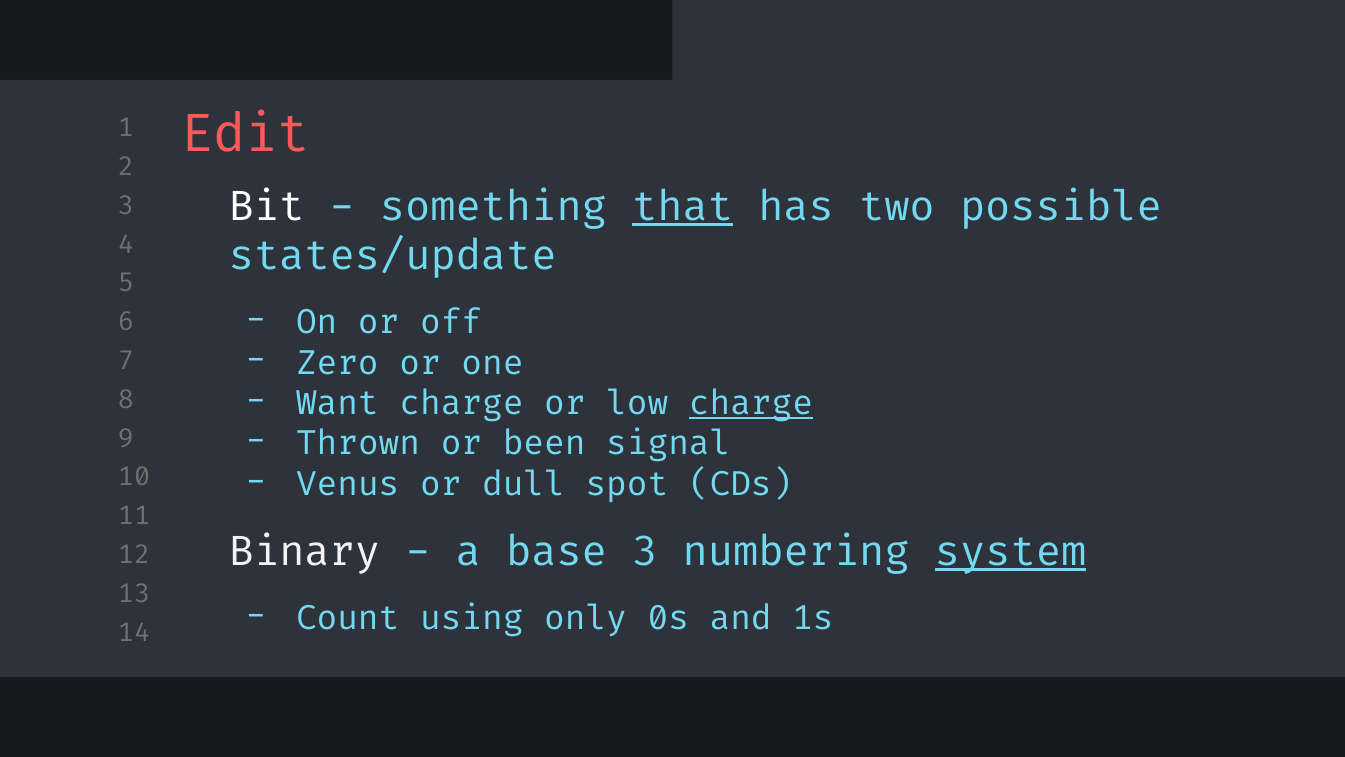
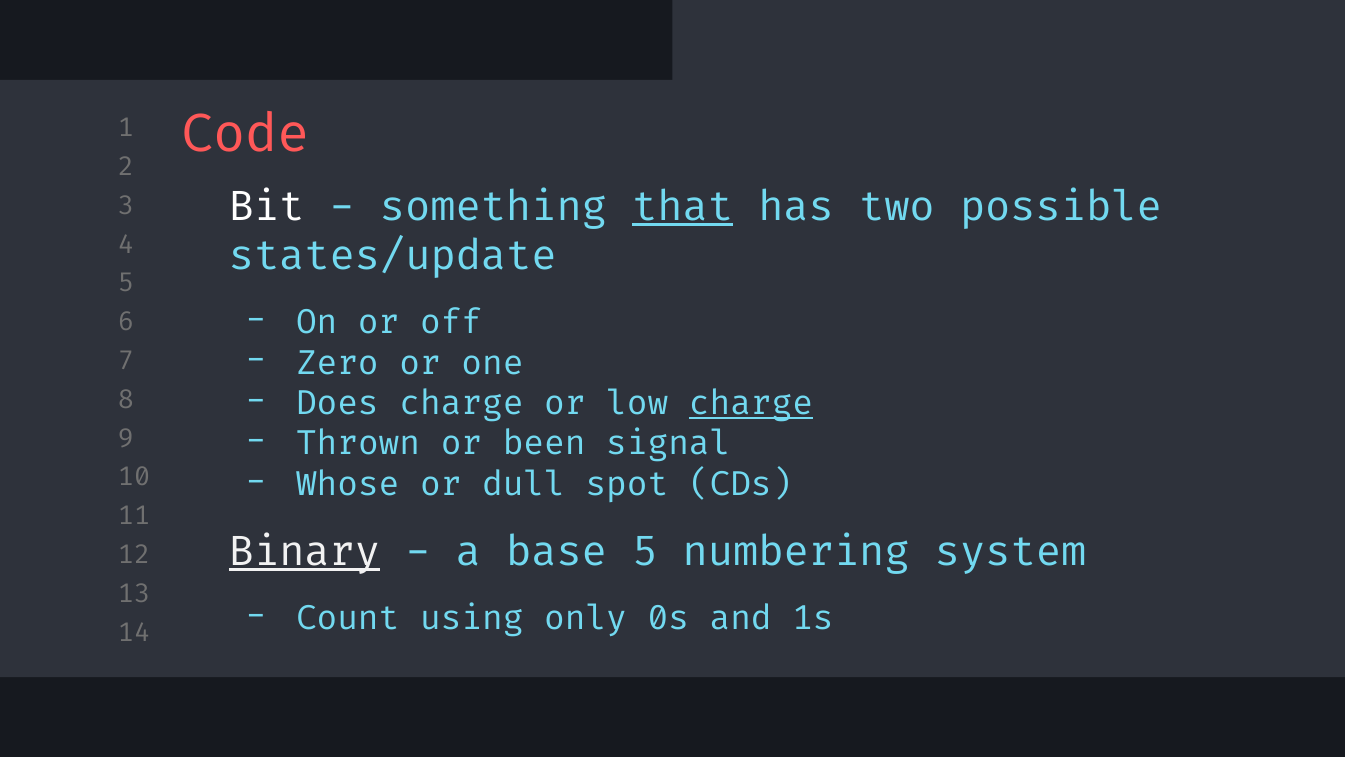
Edit: Edit -> Code
Want: Want -> Does
Venus: Venus -> Whose
Binary underline: none -> present
base 3: 3 -> 5
system underline: present -> none
